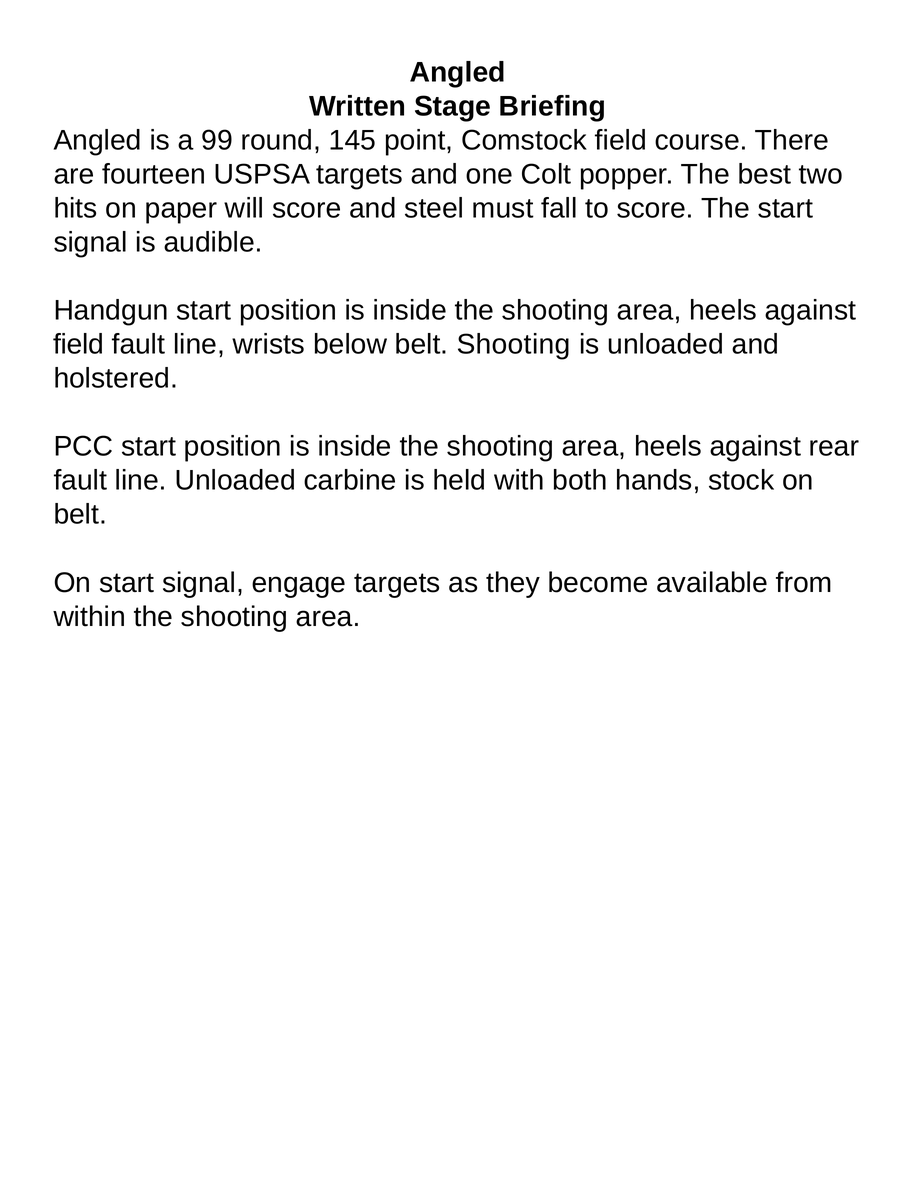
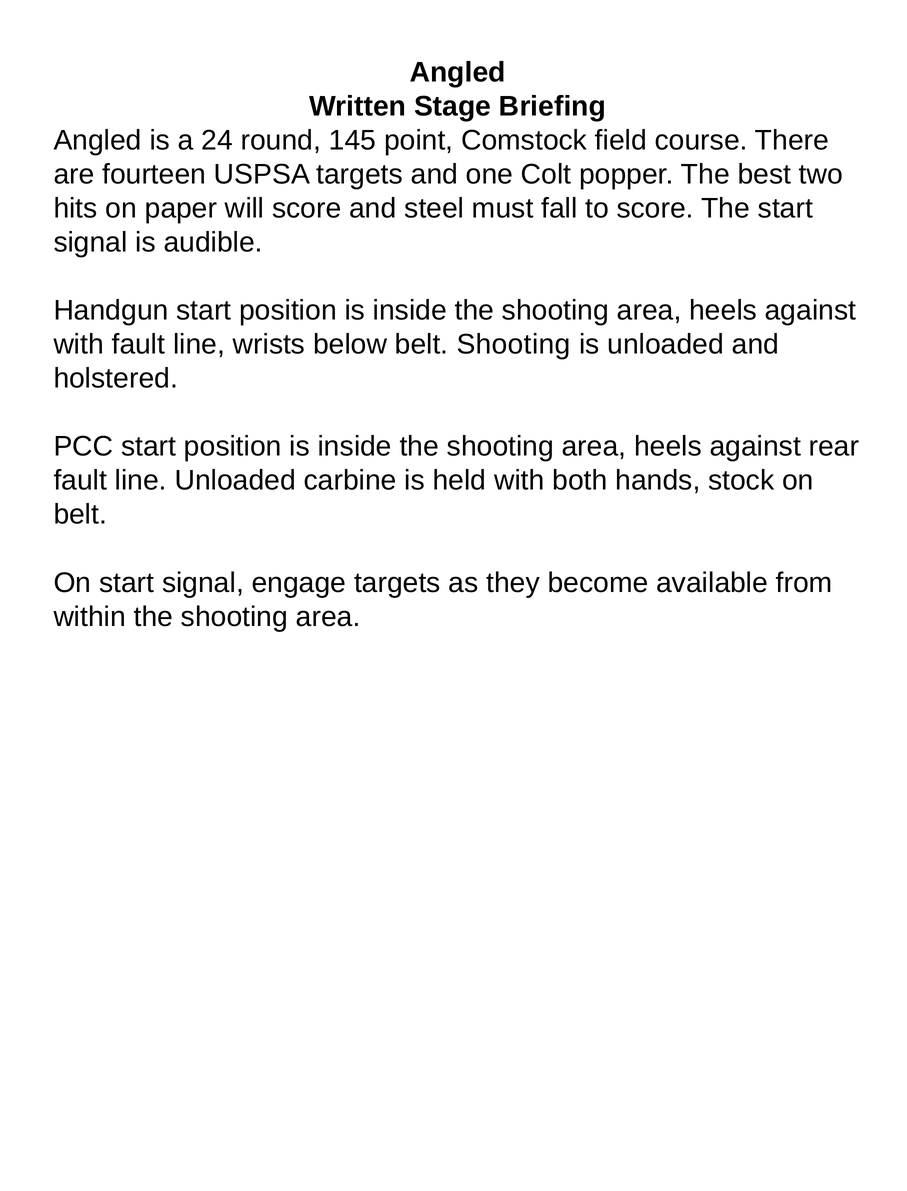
99: 99 -> 24
field at (79, 344): field -> with
